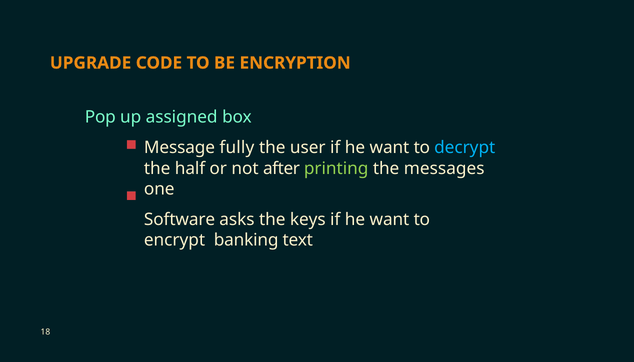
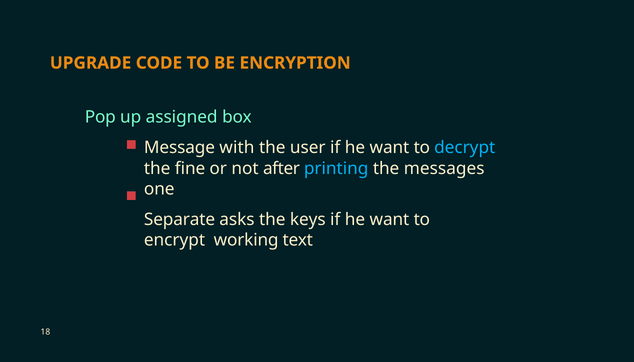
fully: fully -> with
half: half -> fine
printing colour: light green -> light blue
Software: Software -> Separate
banking: banking -> working
